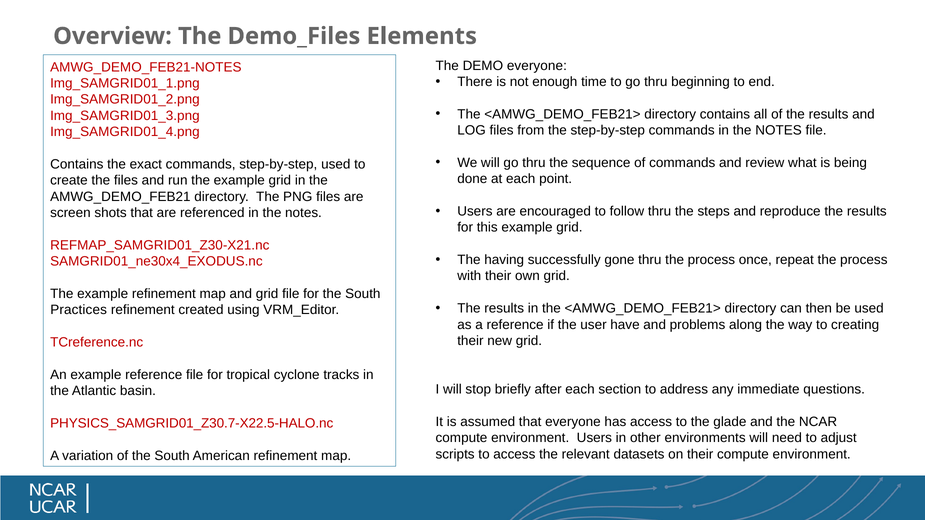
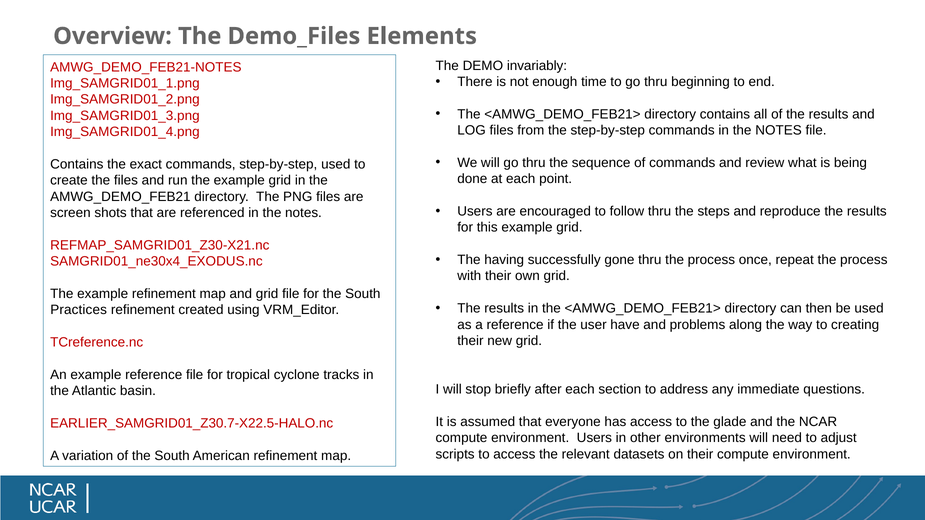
DEMO everyone: everyone -> invariably
PHYSICS_SAMGRID01_Z30.7-X22.5-HALO.nc: PHYSICS_SAMGRID01_Z30.7-X22.5-HALO.nc -> EARLIER_SAMGRID01_Z30.7-X22.5-HALO.nc
